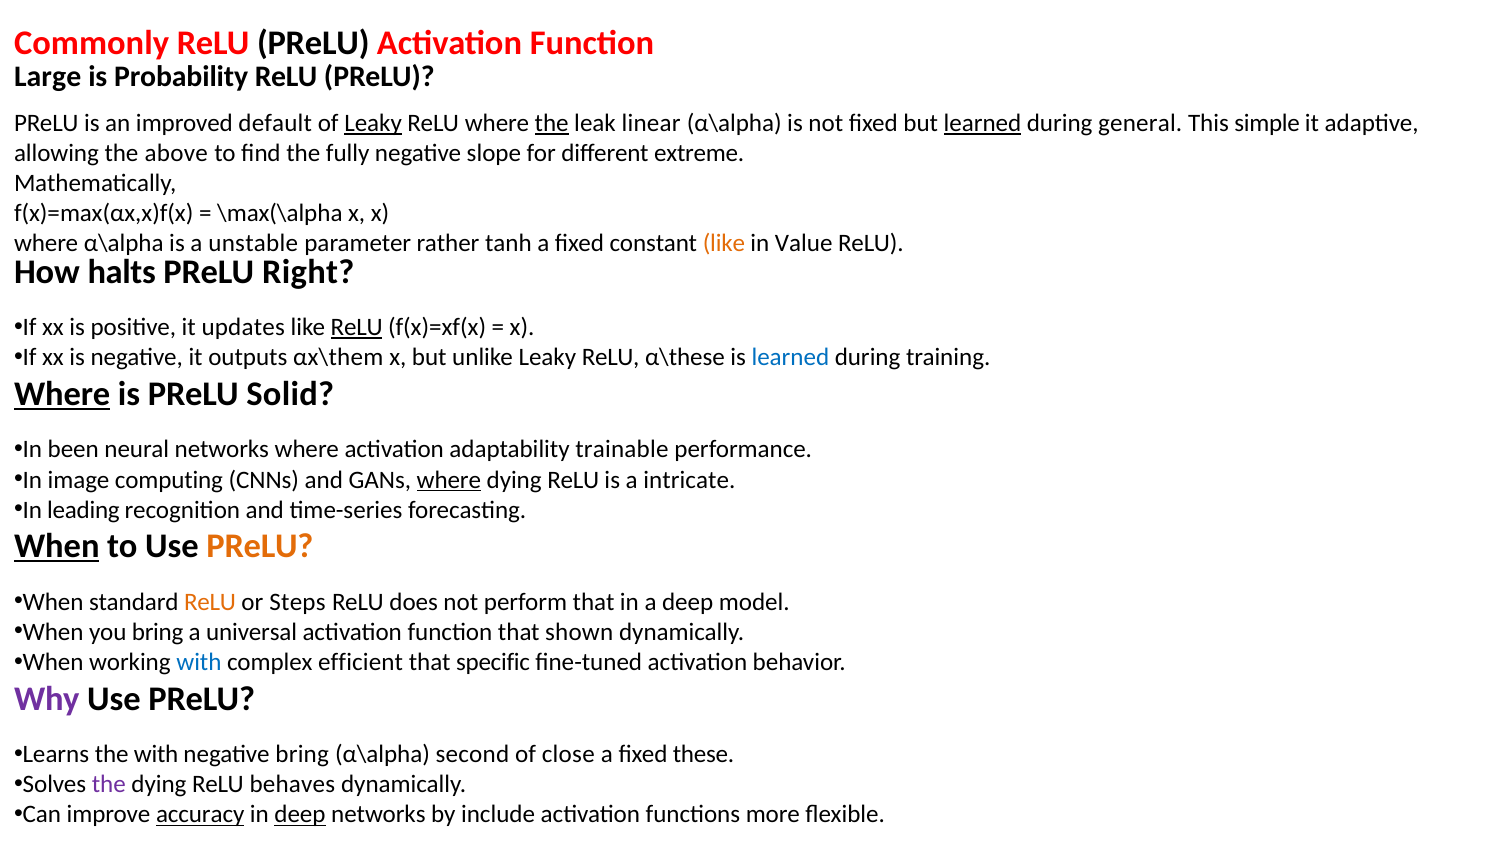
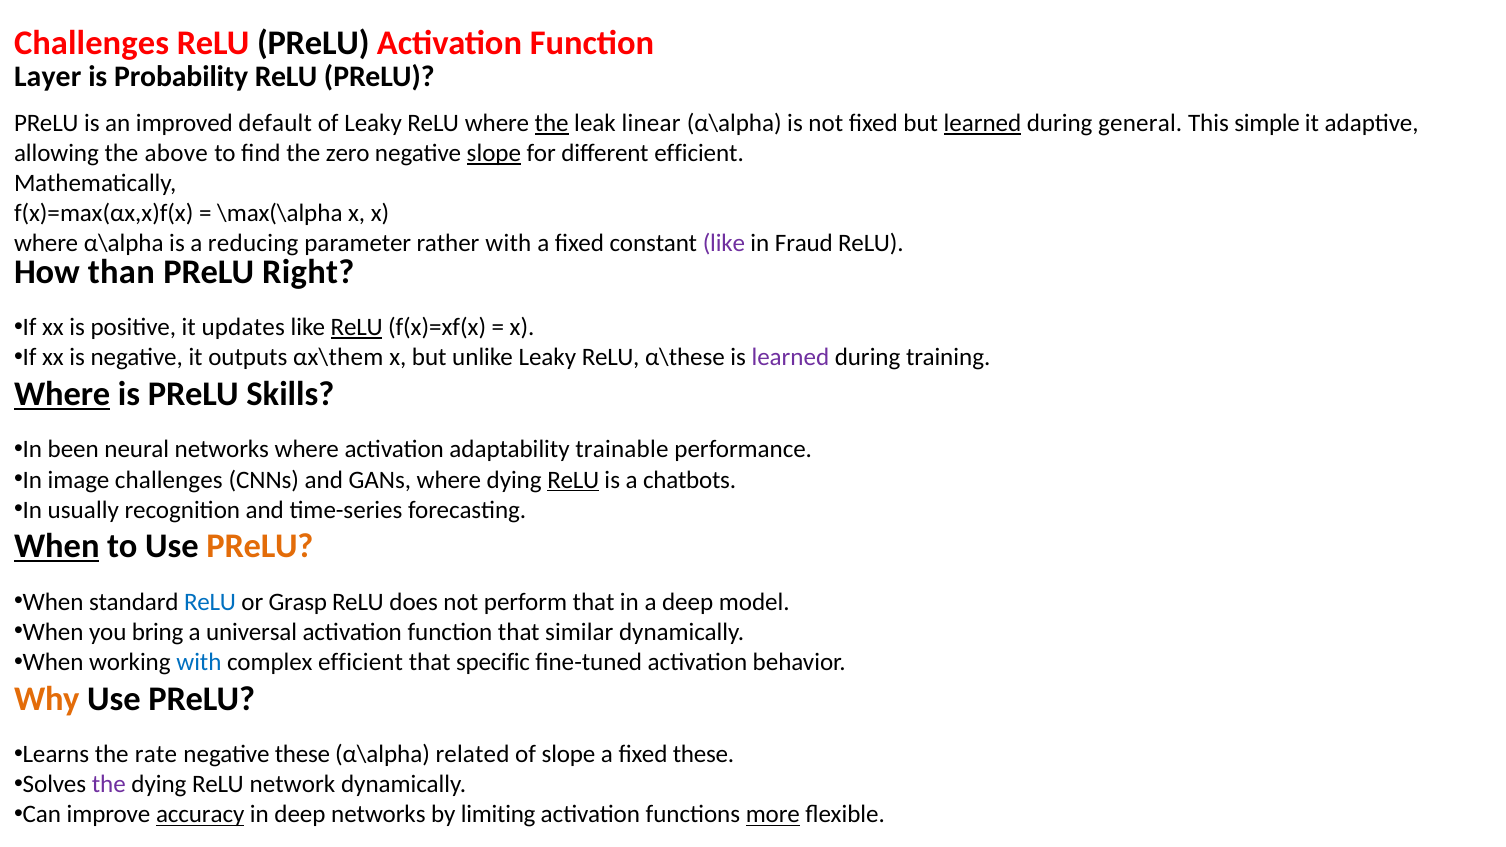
Commonly at (92, 43): Commonly -> Challenges
Large: Large -> Layer
Leaky at (373, 123) underline: present -> none
fully: fully -> zero
slope at (494, 153) underline: none -> present
different extreme: extreme -> efficient
unstable: unstable -> reducing
rather tanh: tanh -> with
like at (724, 243) colour: orange -> purple
Value: Value -> Fraud
halts: halts -> than
learned at (790, 357) colour: blue -> purple
Solid: Solid -> Skills
image computing: computing -> challenges
where at (449, 480) underline: present -> none
ReLU at (573, 480) underline: none -> present
intricate: intricate -> chatbots
leading: leading -> usually
ReLU at (210, 602) colour: orange -> blue
Steps: Steps -> Grasp
shown: shown -> similar
Why colour: purple -> orange
the with: with -> rate
negative bring: bring -> these
second: second -> related
of close: close -> slope
behaves: behaves -> network
deep at (300, 815) underline: present -> none
include: include -> limiting
more underline: none -> present
